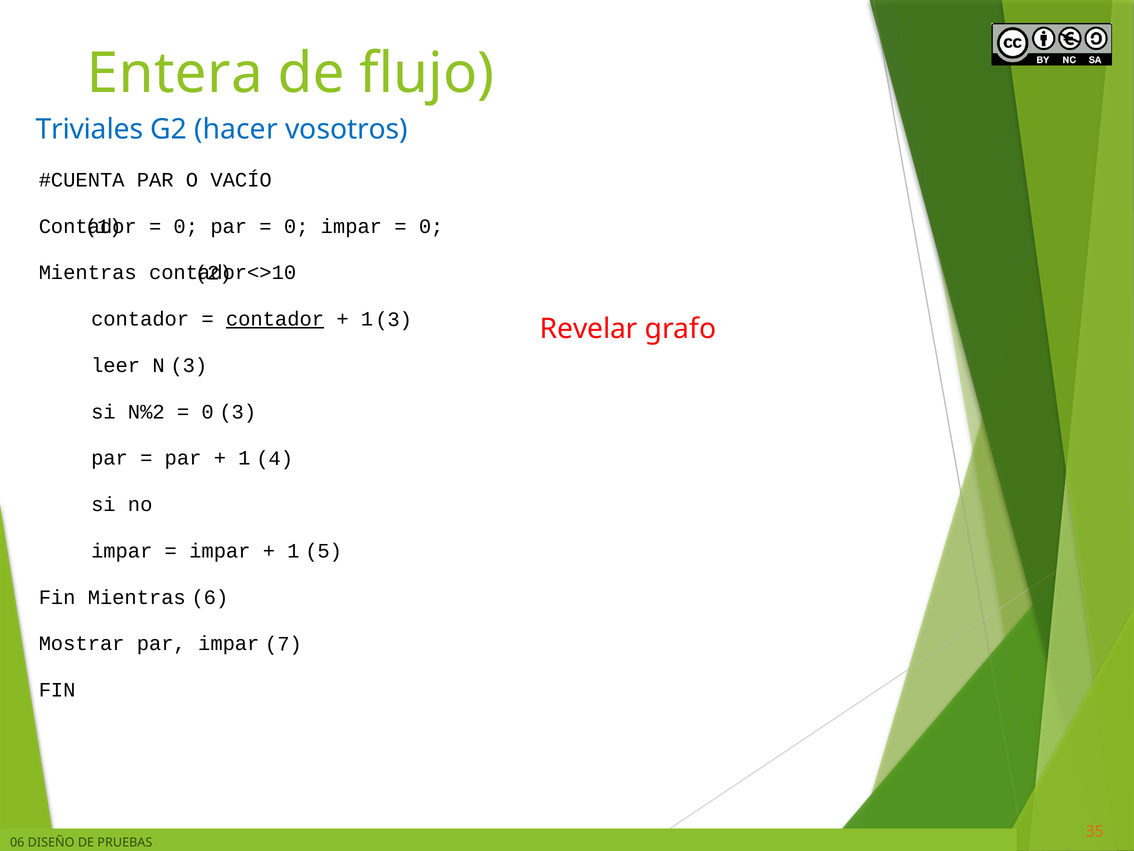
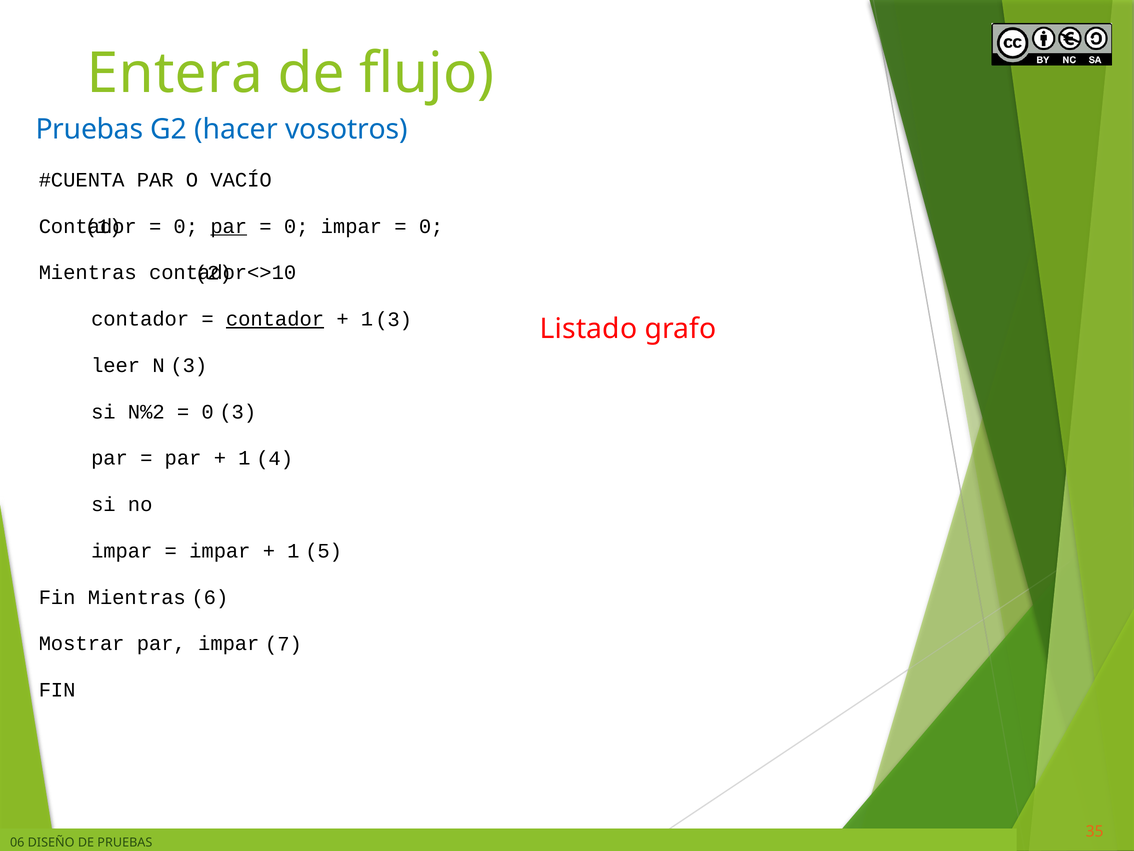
Triviales at (89, 129): Triviales -> Pruebas
par at (229, 226) underline: none -> present
Revelar: Revelar -> Listado
